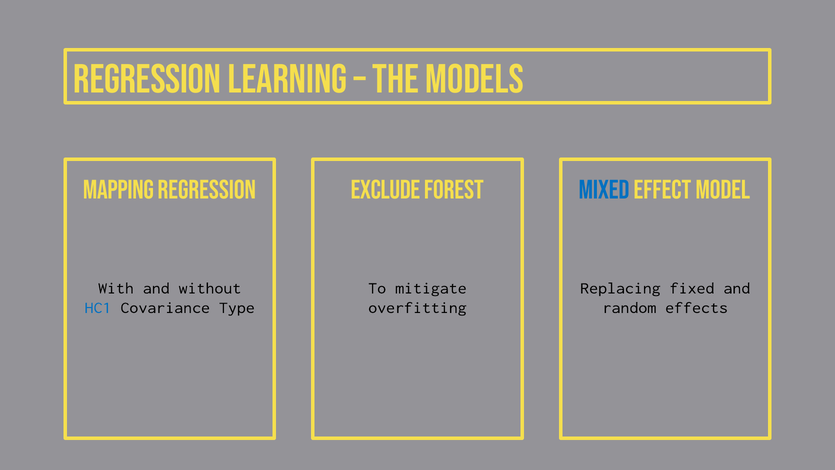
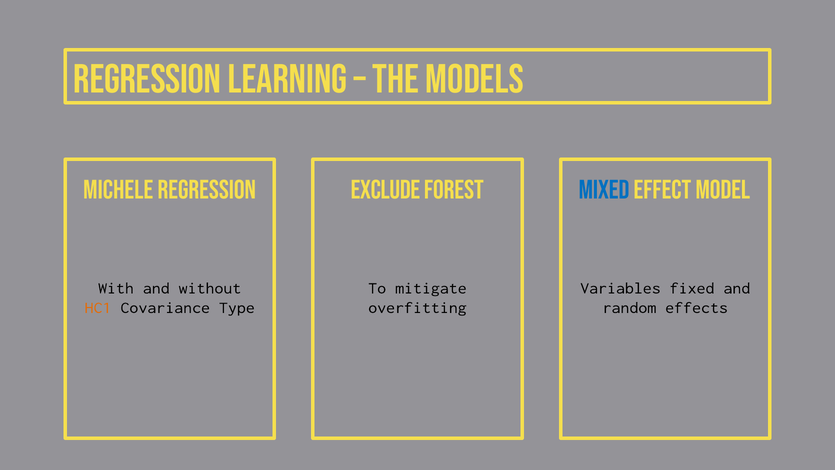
Mapping: Mapping -> Michele
Replacing: Replacing -> Variables
HC1 colour: blue -> orange
